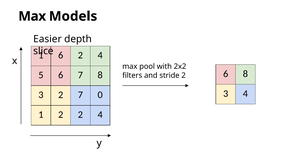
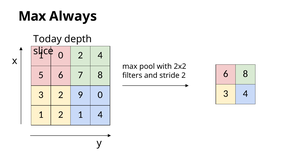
Models: Models -> Always
Easier: Easier -> Today
6 at (61, 55): 6 -> 0
2 7: 7 -> 9
2 2: 2 -> 1
